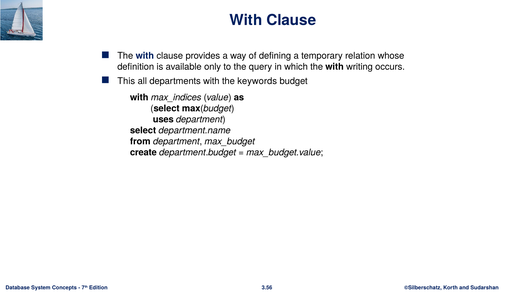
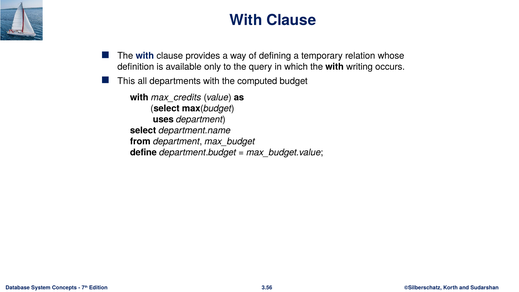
keywords: keywords -> computed
max_indices: max_indices -> max_credits
create: create -> define
